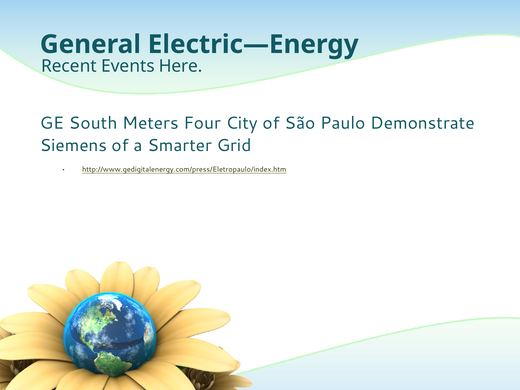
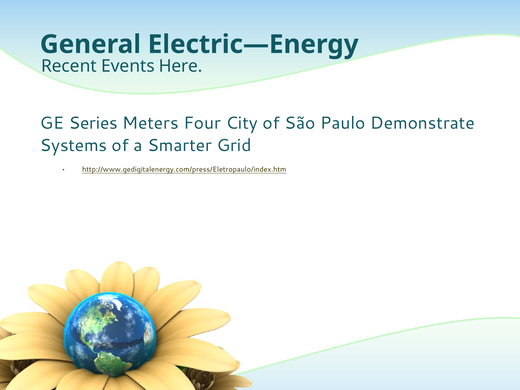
South: South -> Series
Siemens: Siemens -> Systems
